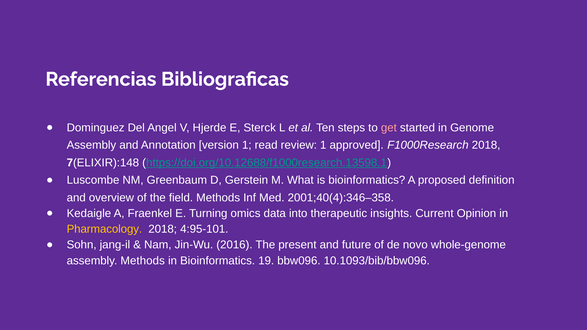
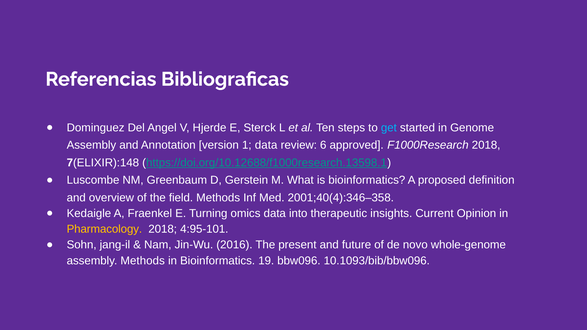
get colour: pink -> light blue
1 read: read -> data
review 1: 1 -> 6
